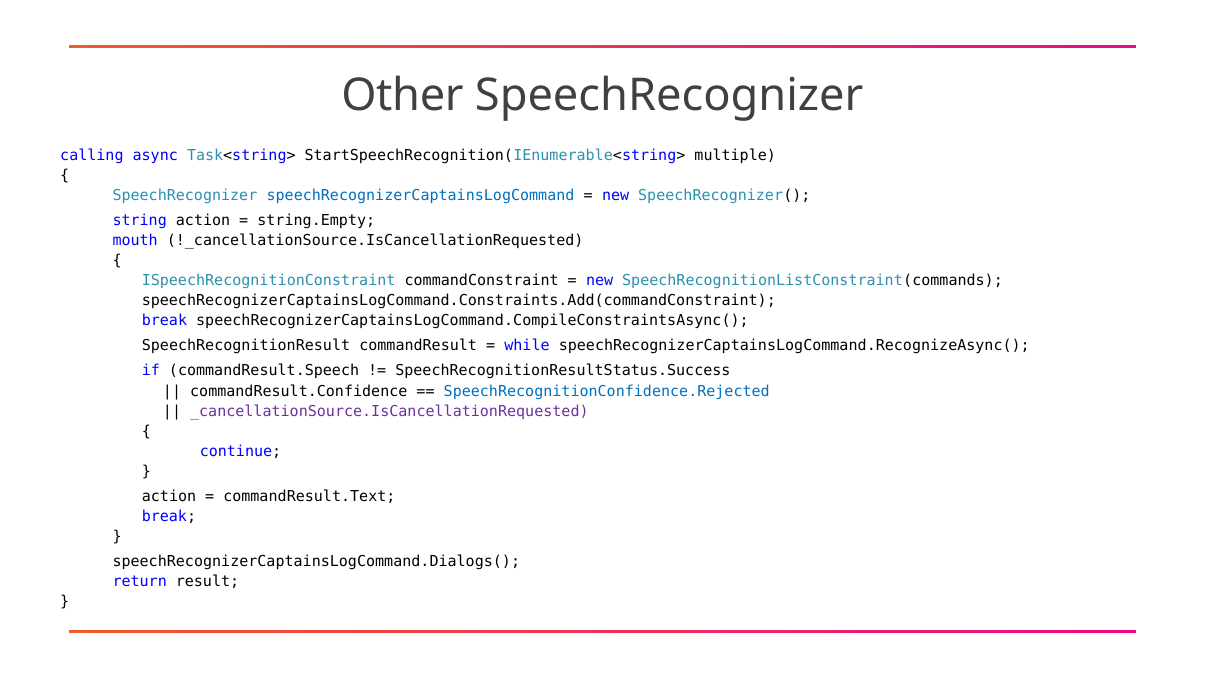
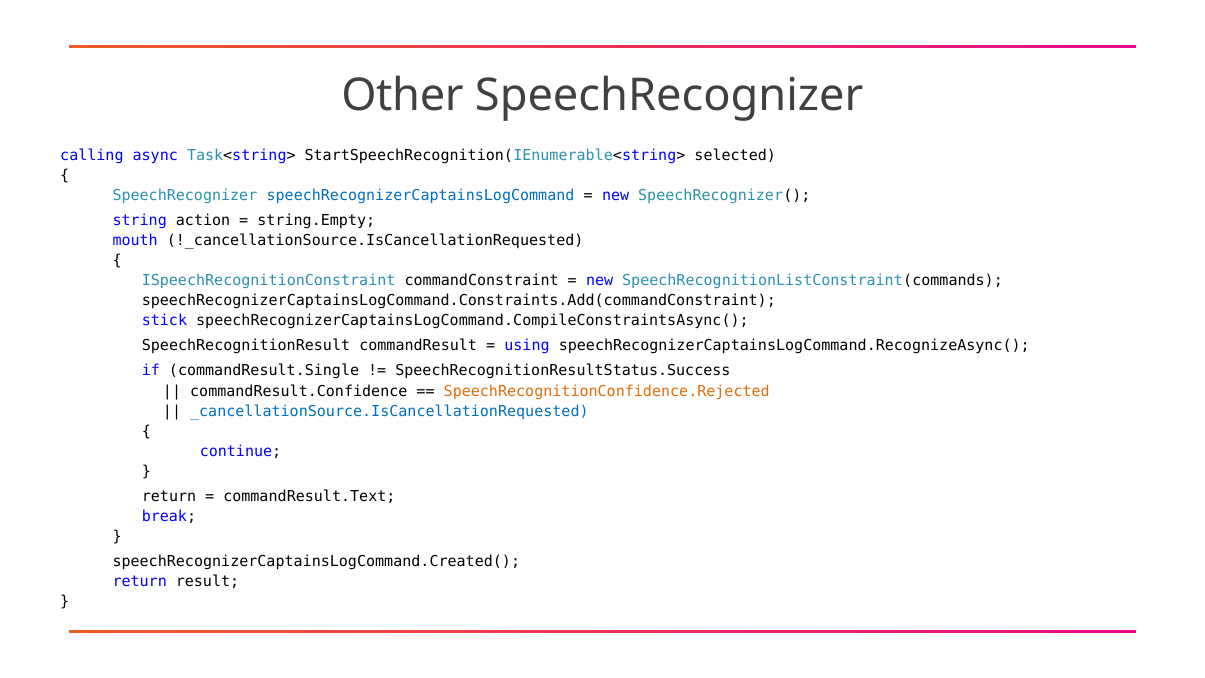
multiple: multiple -> selected
break at (164, 321): break -> stick
while: while -> using
commandResult.Speech: commandResult.Speech -> commandResult.Single
SpeechRecognitionConfidence.Rejected colour: blue -> orange
_cancellationSource.IsCancellationRequested colour: purple -> blue
action at (169, 496): action -> return
speechRecognizerCaptainsLogCommand.Dialogs(: speechRecognizerCaptainsLogCommand.Dialogs( -> speechRecognizerCaptainsLogCommand.Created(
